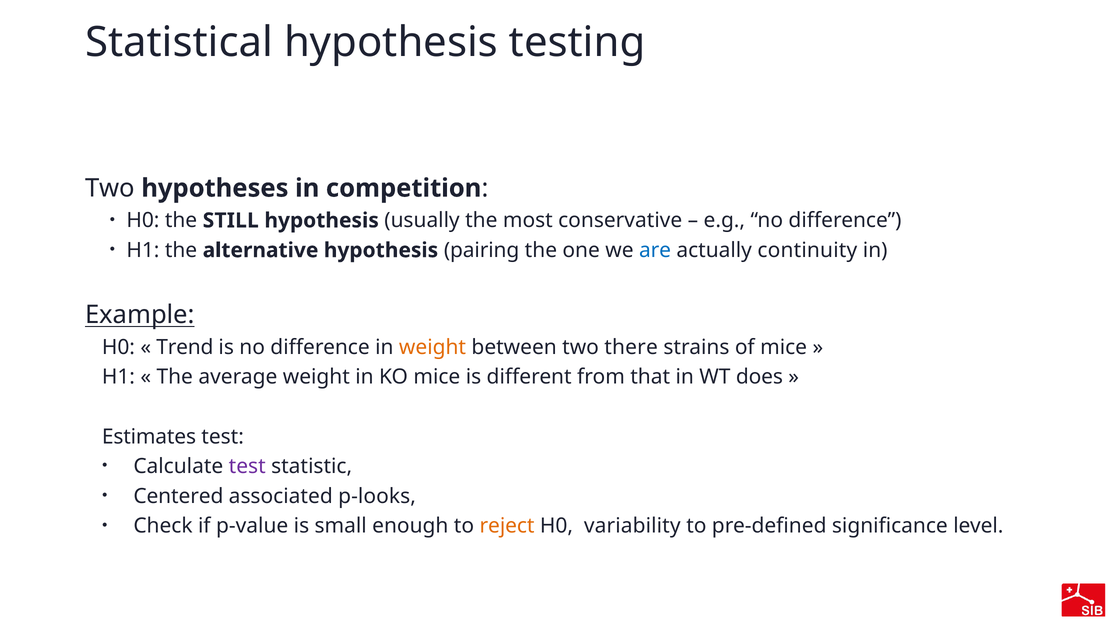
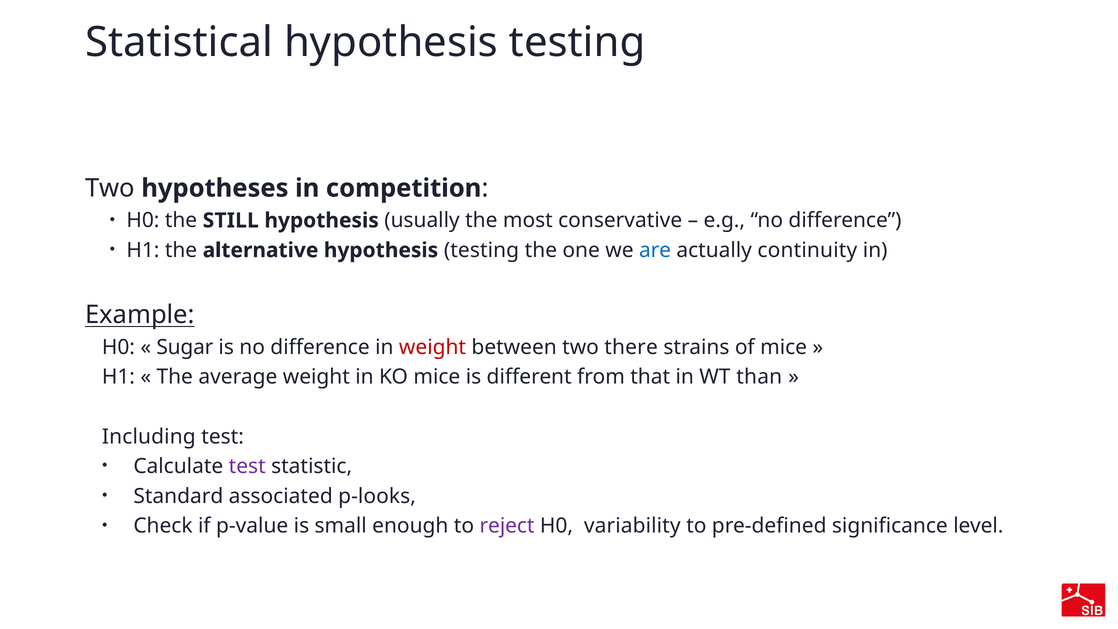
alternative hypothesis pairing: pairing -> testing
Trend: Trend -> Sugar
weight at (433, 347) colour: orange -> red
does: does -> than
Estimates: Estimates -> Including
Centered: Centered -> Standard
reject colour: orange -> purple
